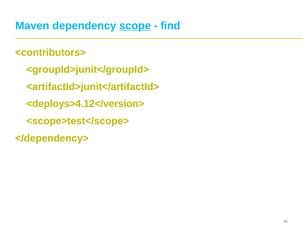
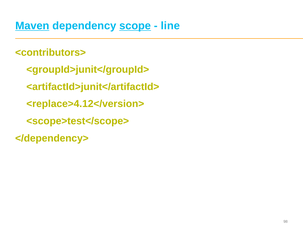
Maven underline: none -> present
find: find -> line
<deploys>4.12</version>: <deploys>4.12</version> -> <replace>4.12</version>
